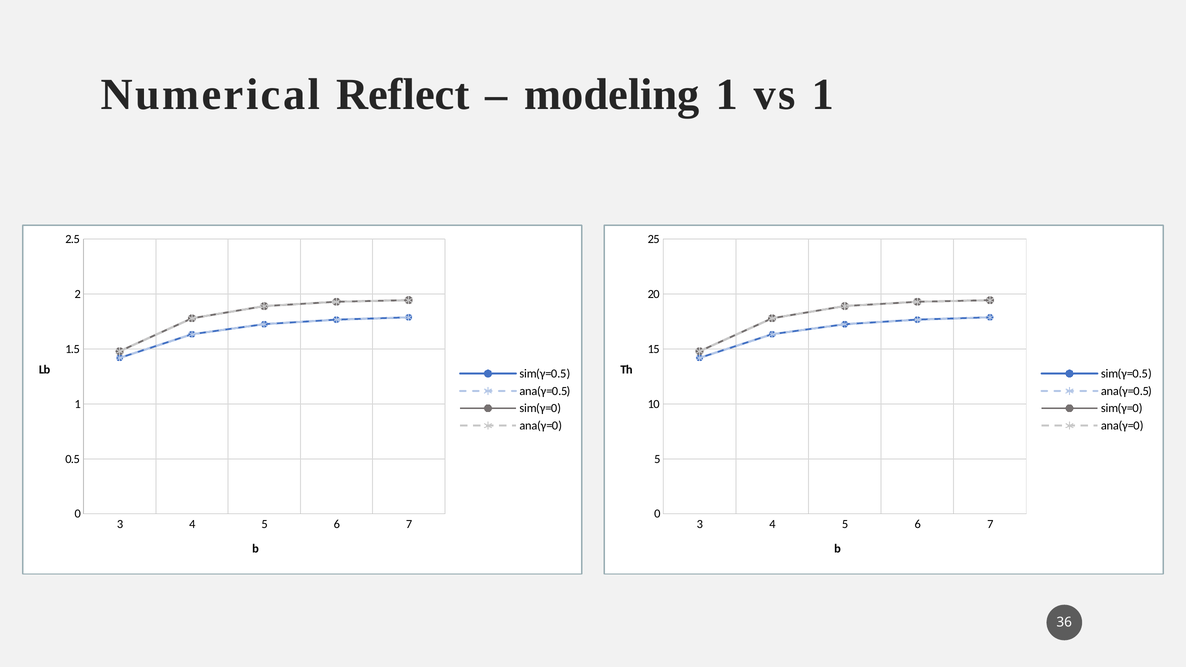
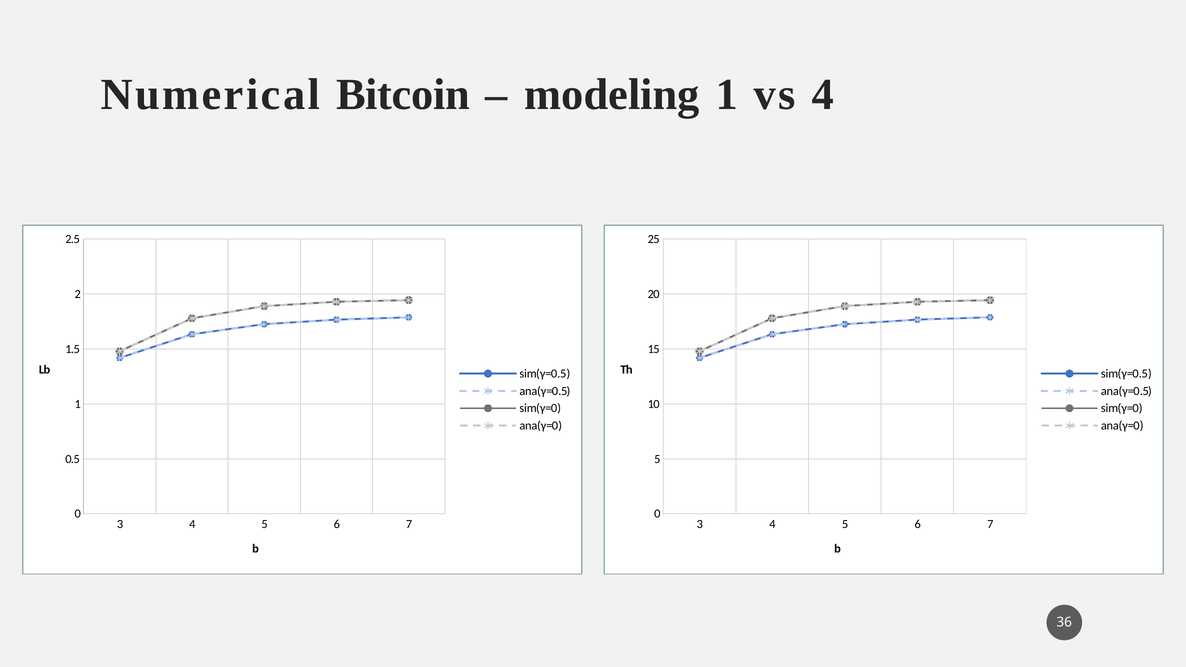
Reflect: Reflect -> Bitcoin
vs 1: 1 -> 4
